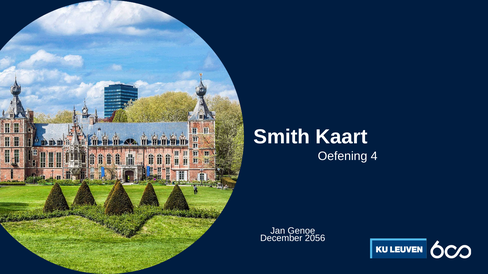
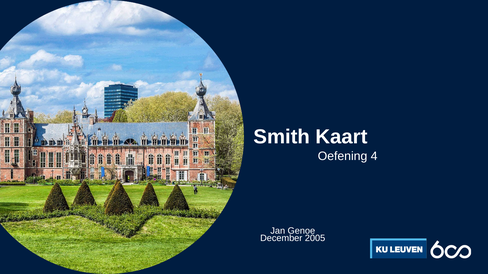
2056: 2056 -> 2005
